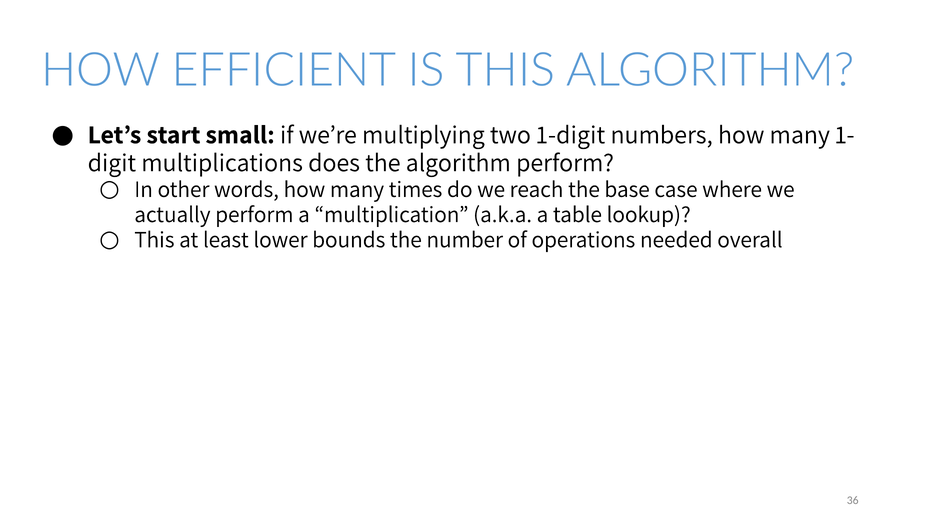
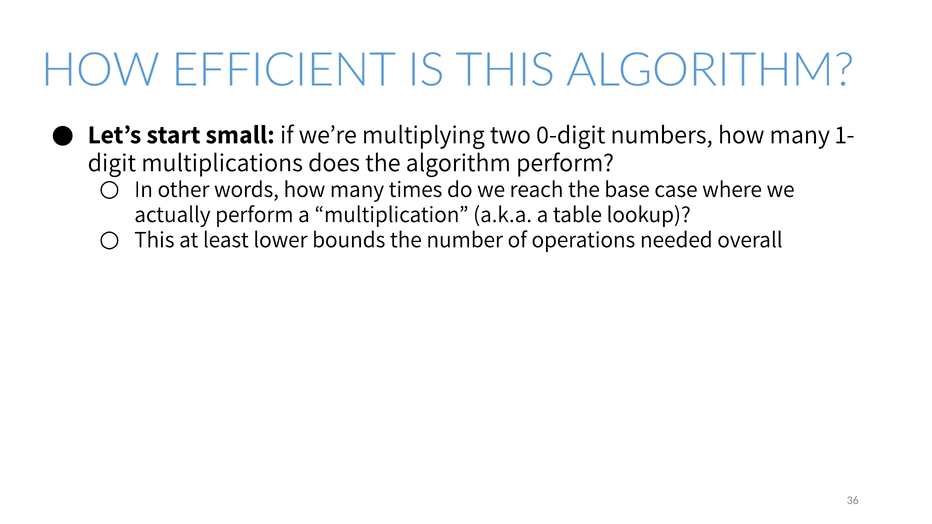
1-digit: 1-digit -> 0-digit
